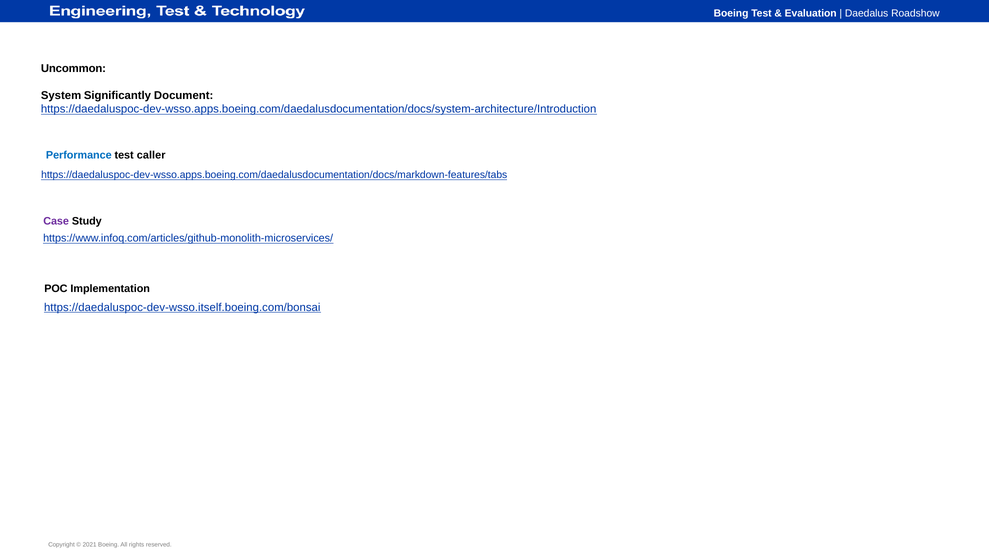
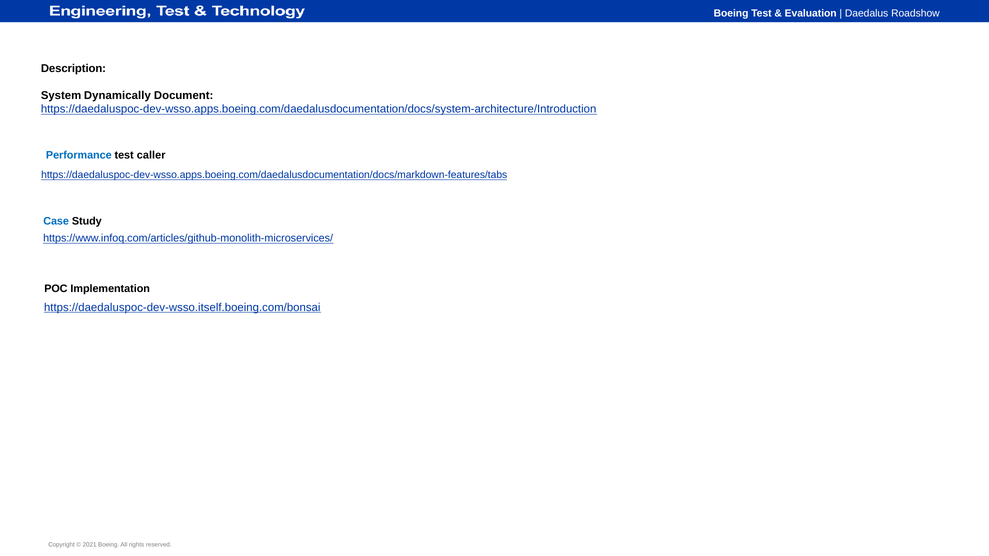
Uncommon: Uncommon -> Description
Significantly: Significantly -> Dynamically
Case colour: purple -> blue
